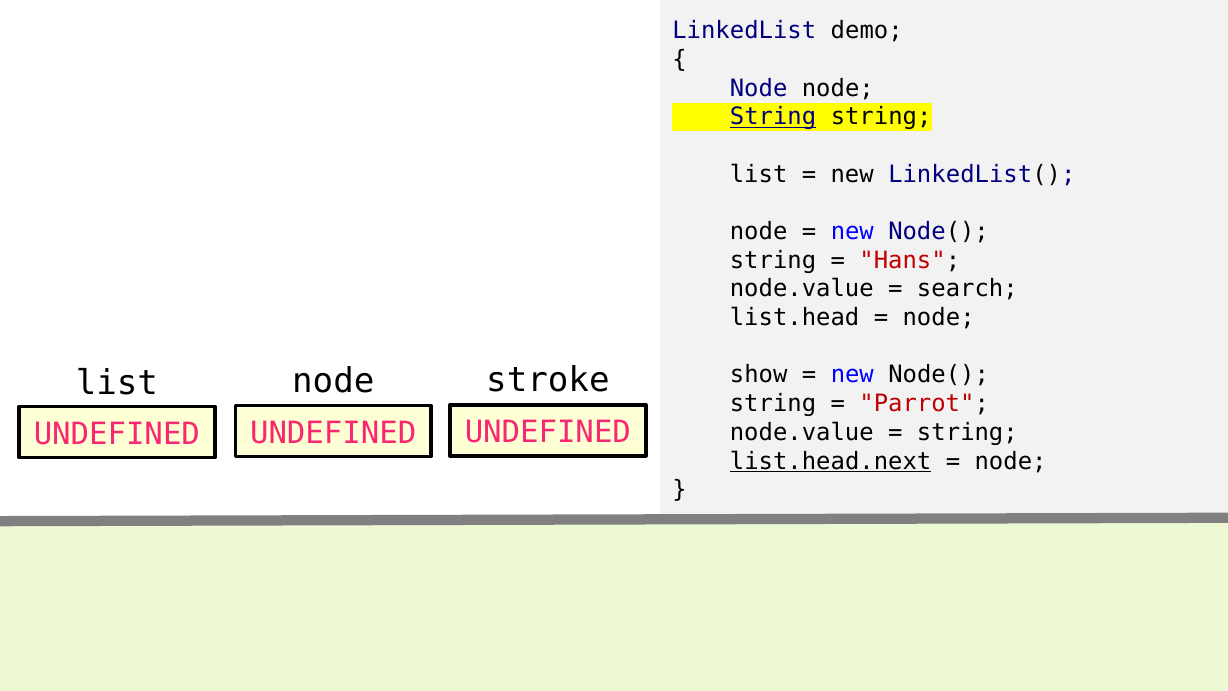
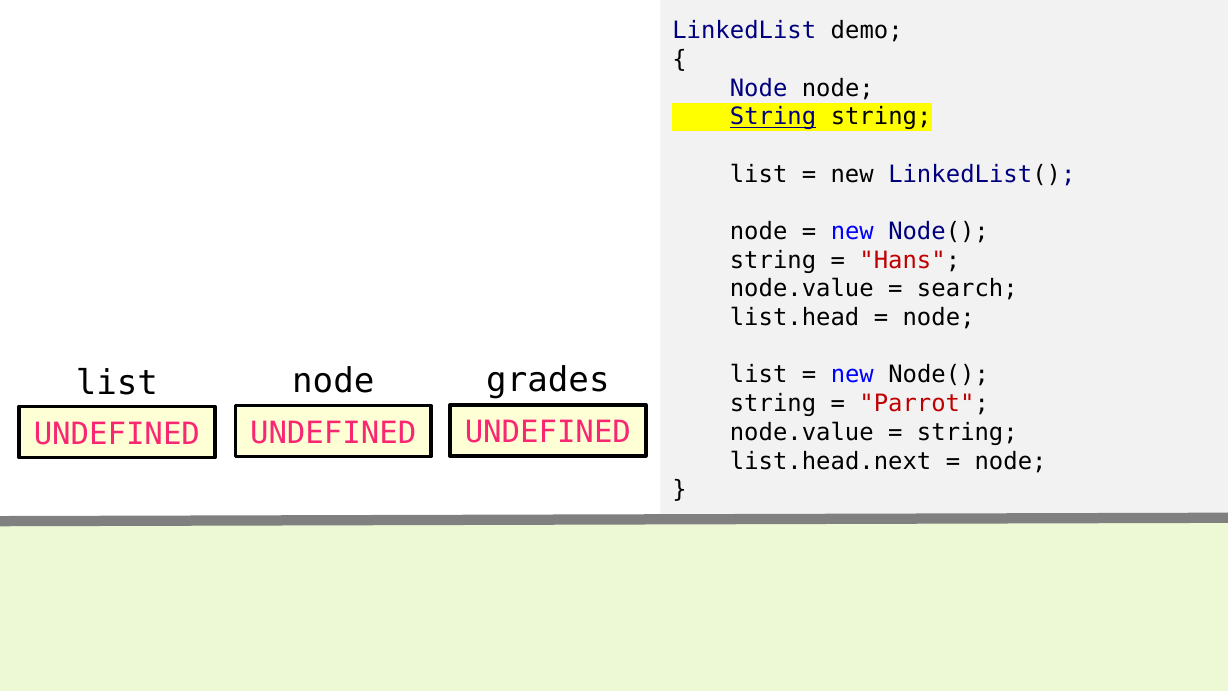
show at (759, 375): show -> list
stroke: stroke -> grades
list.head.next underline: present -> none
